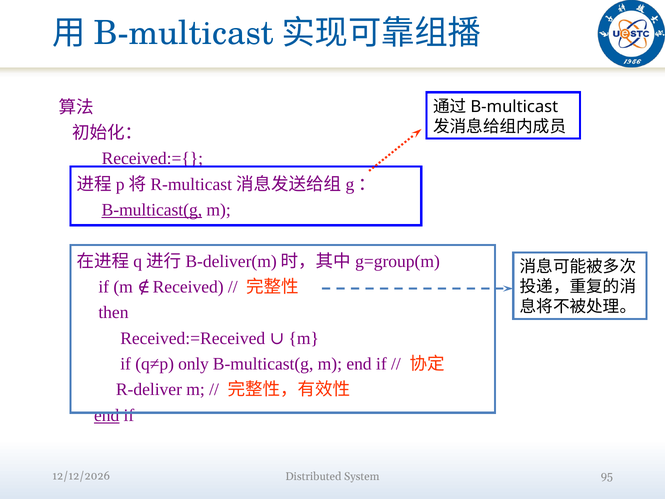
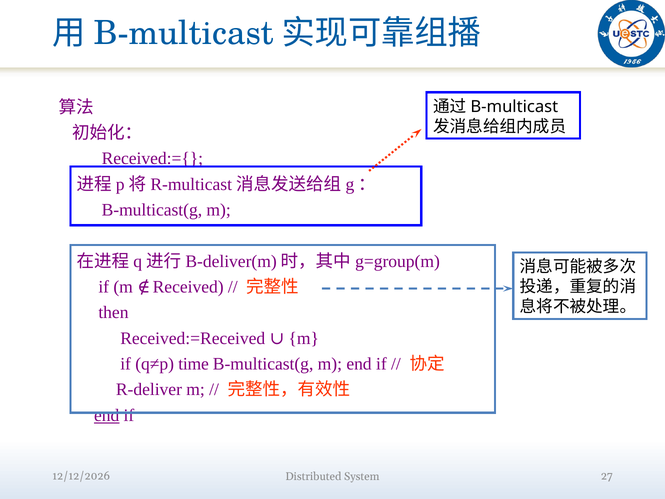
B-multicast(g at (152, 210) underline: present -> none
only: only -> time
95: 95 -> 27
